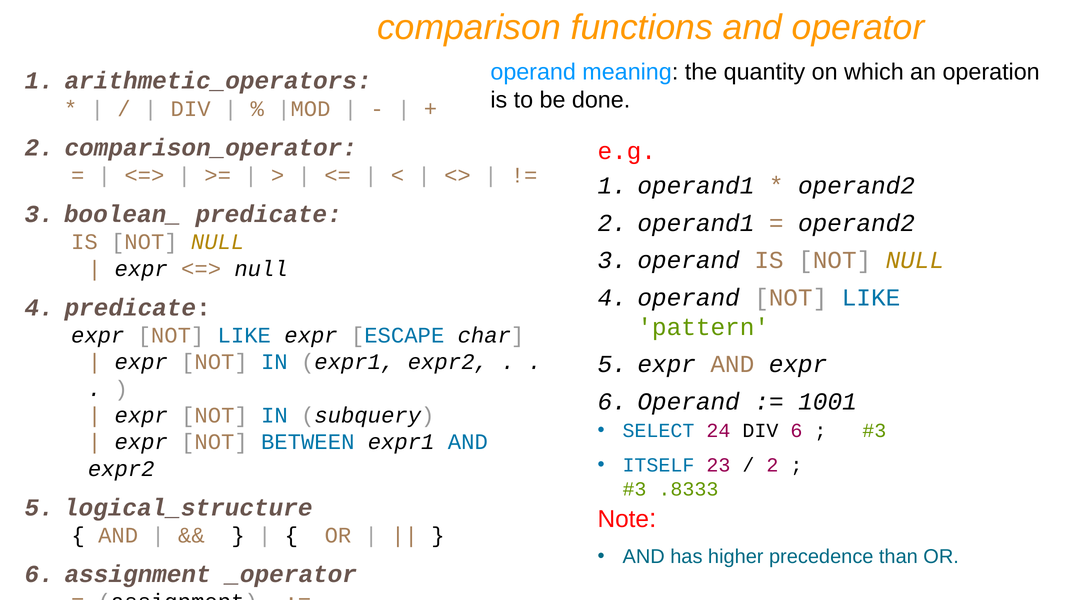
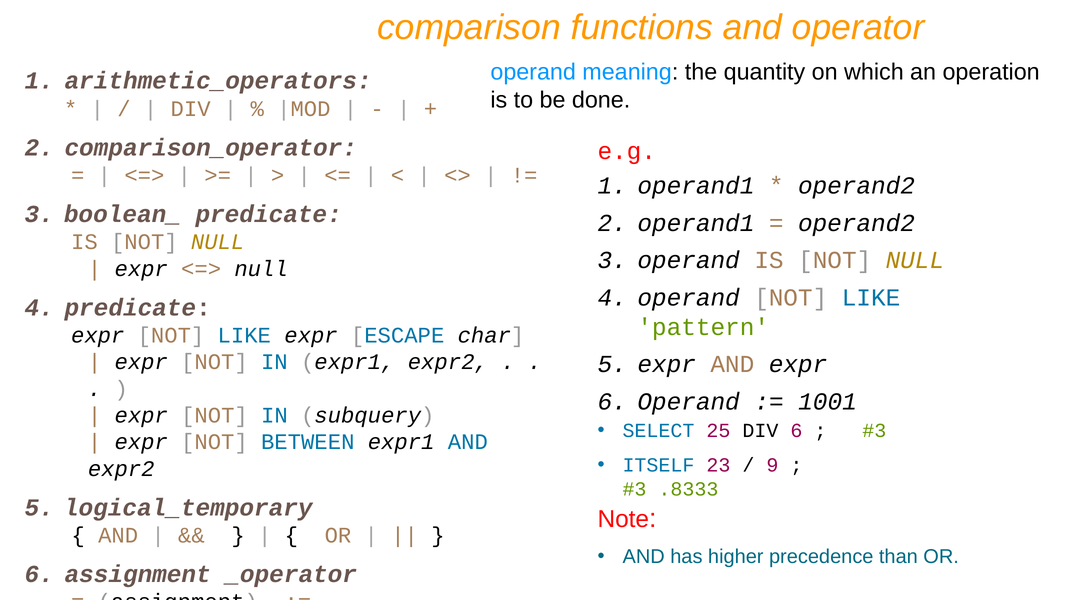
24: 24 -> 25
2 at (772, 465): 2 -> 9
logical_structure: logical_structure -> logical_temporary
